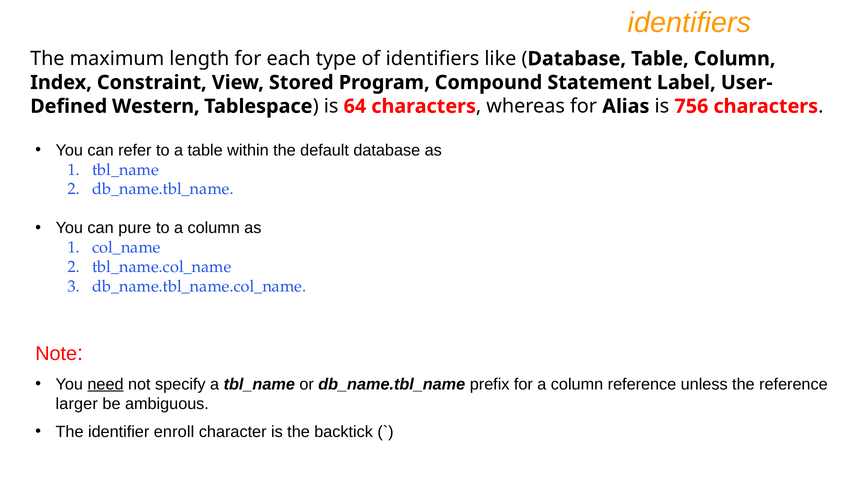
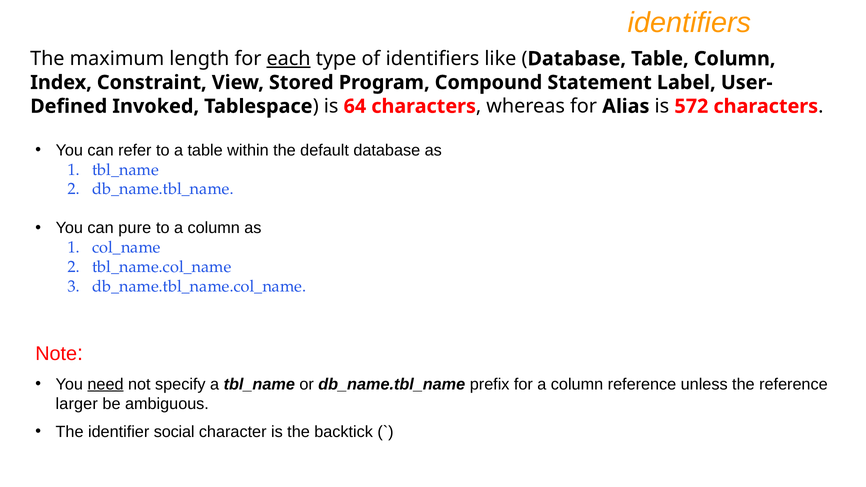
each underline: none -> present
Western: Western -> Invoked
756: 756 -> 572
enroll: enroll -> social
